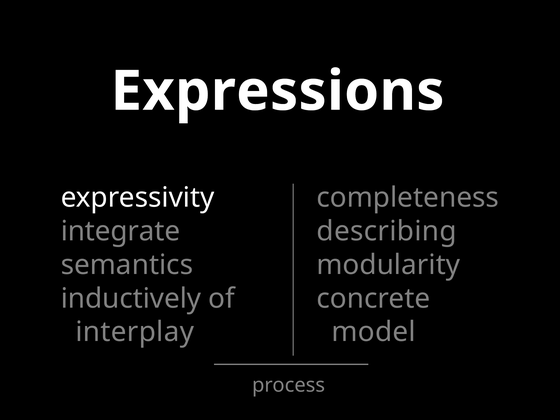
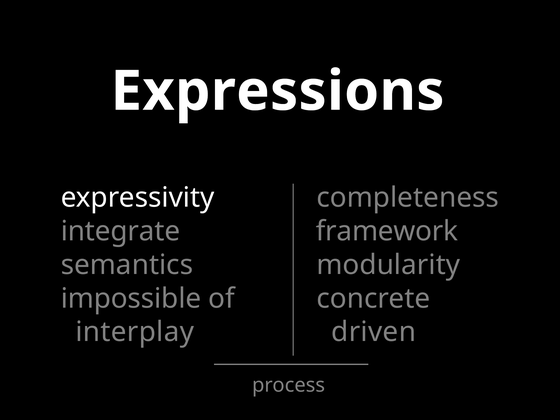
describing: describing -> framework
inductively: inductively -> impossible
model: model -> driven
